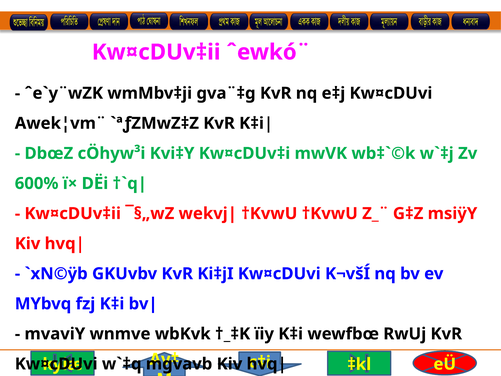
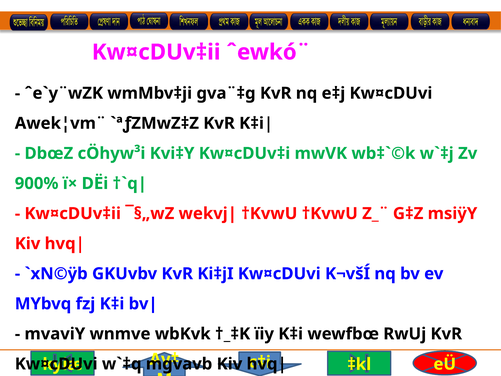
600%: 600% -> 900%
